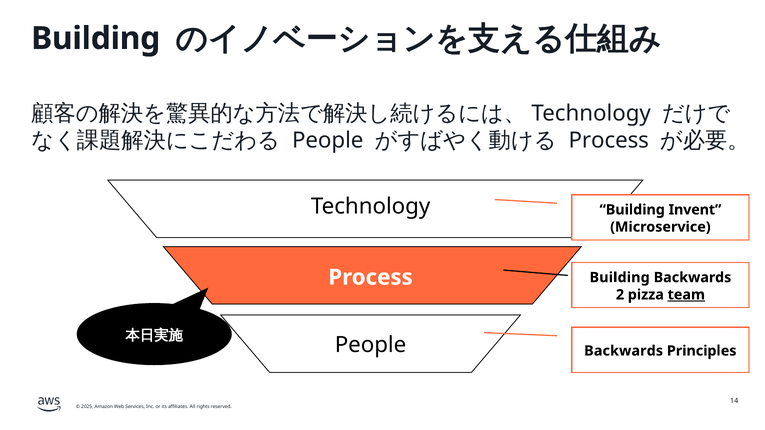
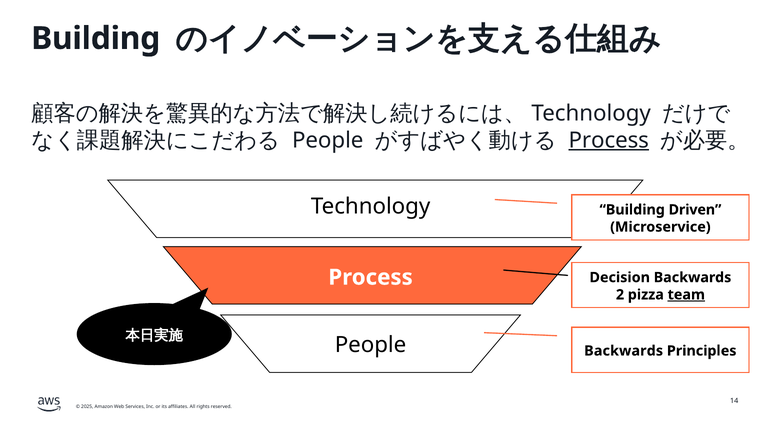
Process at (609, 140) underline: none -> present
Invent: Invent -> Driven
Building at (620, 278): Building -> Decision
